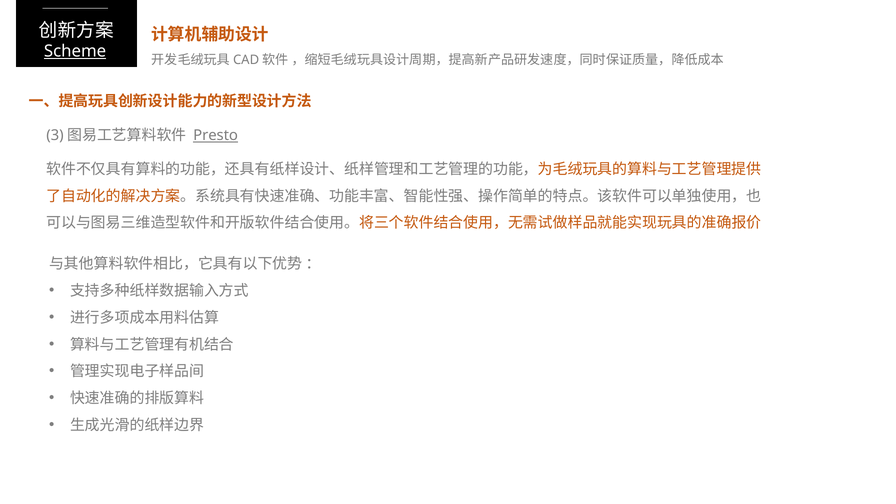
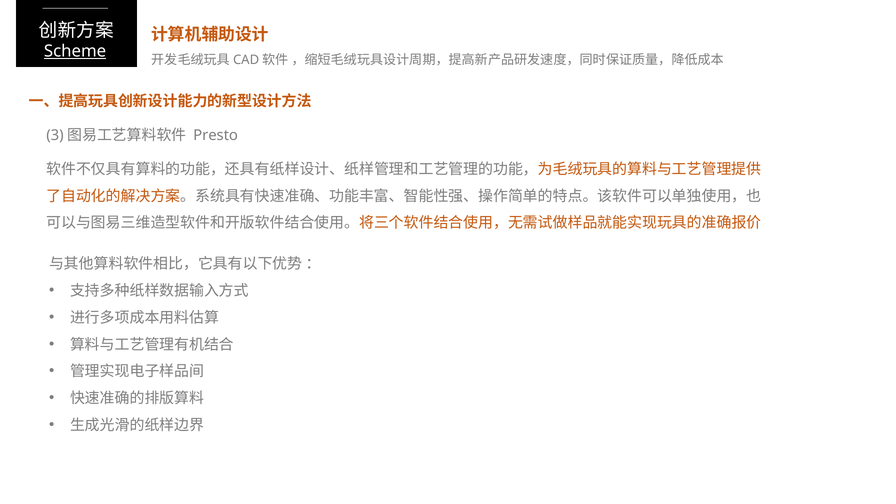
Presto underline: present -> none
